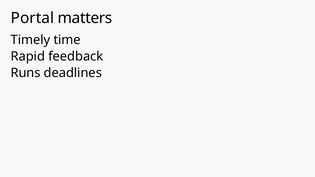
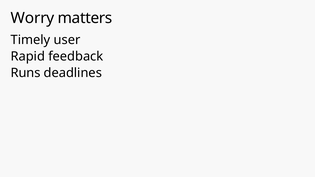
Portal: Portal -> Worry
time: time -> user
